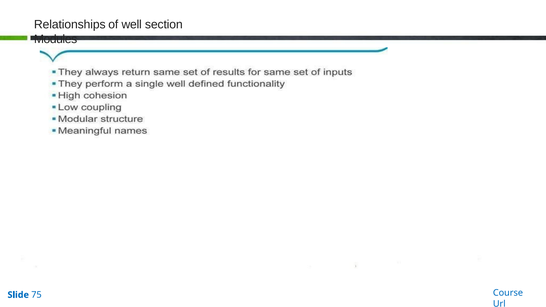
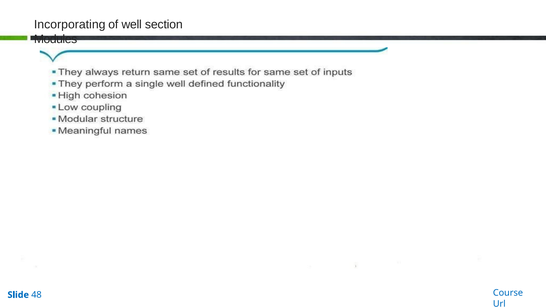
Relationships: Relationships -> Incorporating
75: 75 -> 48
